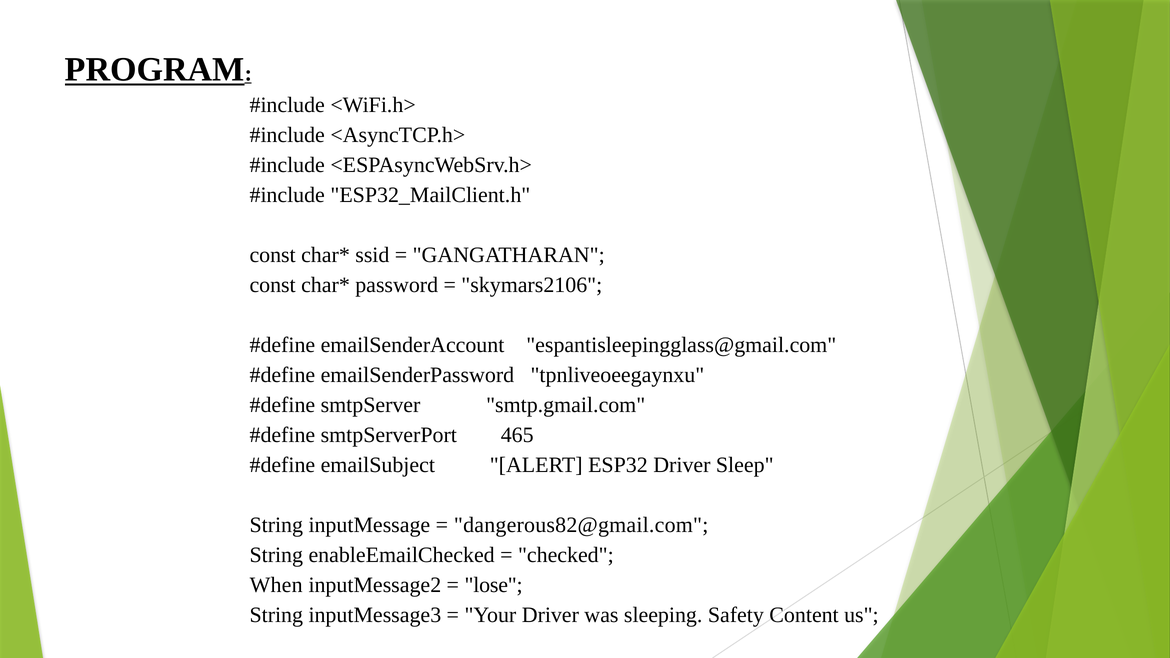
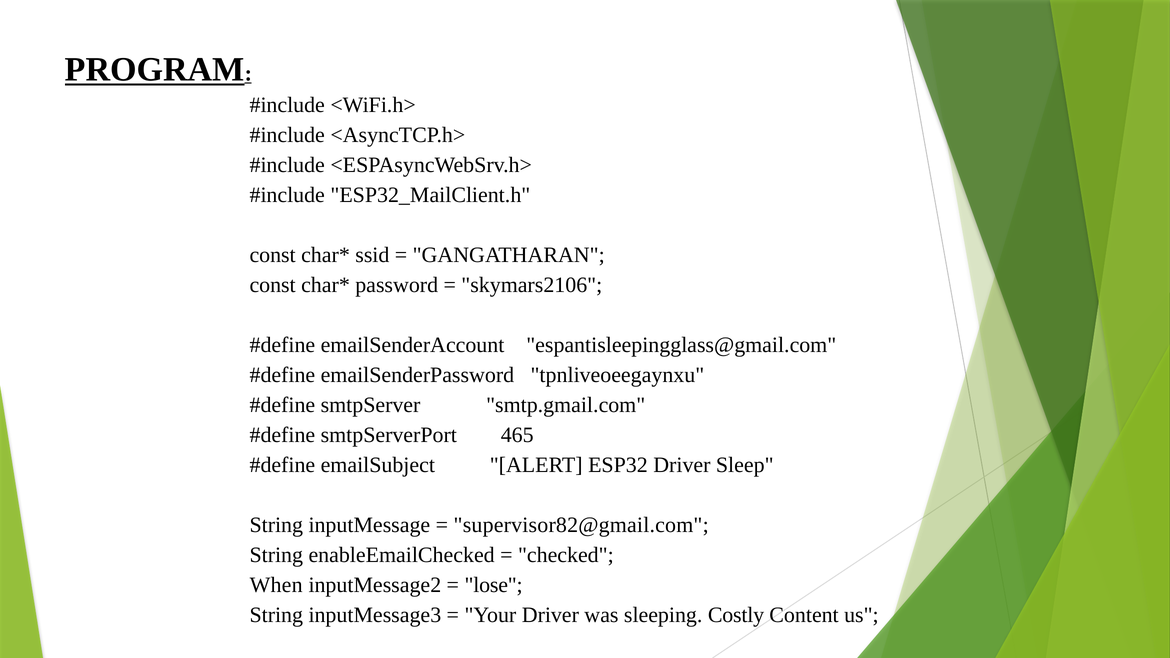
dangerous82@gmail.com: dangerous82@gmail.com -> supervisor82@gmail.com
Safety: Safety -> Costly
